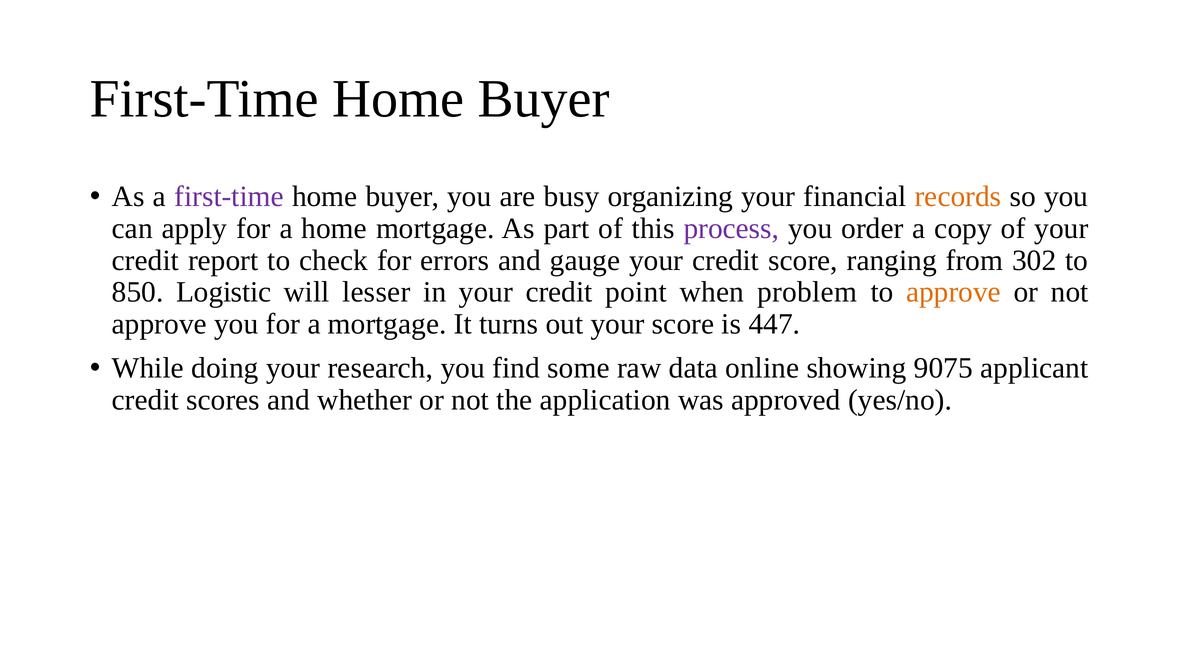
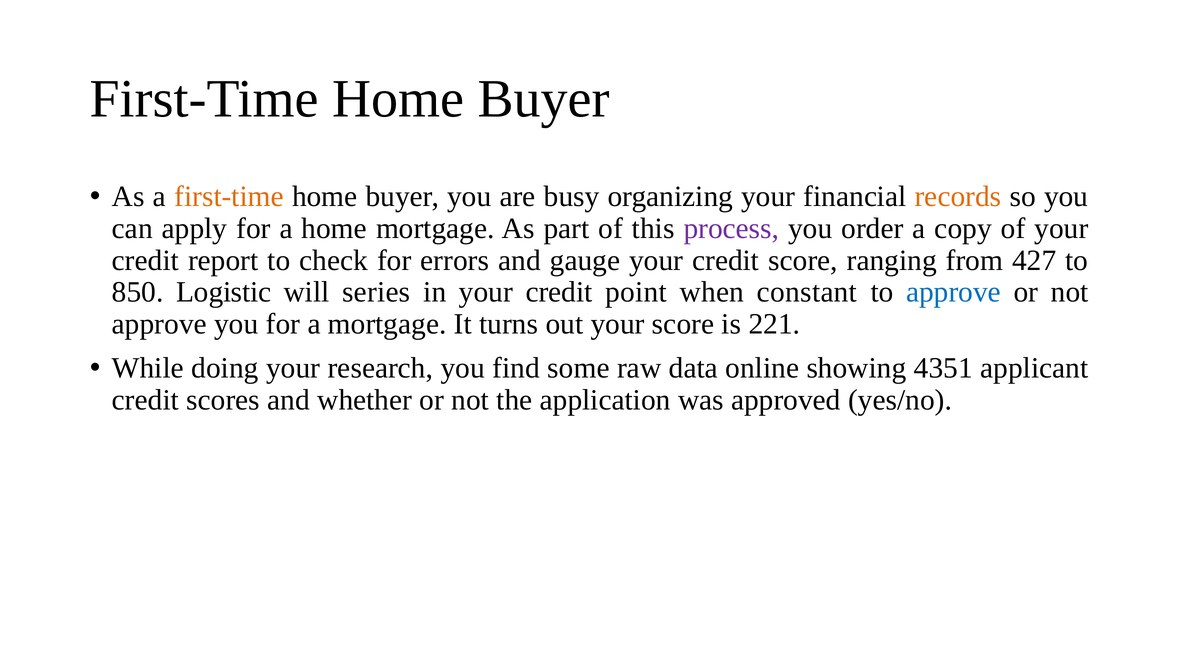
first-time at (229, 197) colour: purple -> orange
302: 302 -> 427
lesser: lesser -> series
problem: problem -> constant
approve at (954, 292) colour: orange -> blue
447: 447 -> 221
9075: 9075 -> 4351
